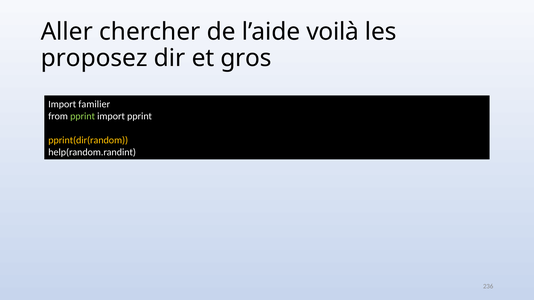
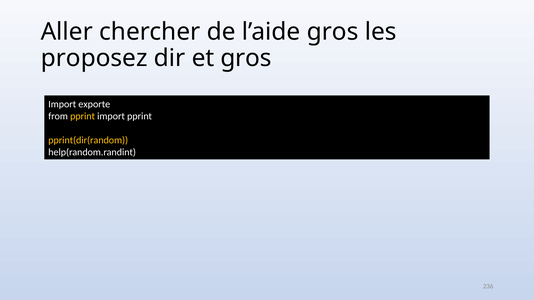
l’aide voilà: voilà -> gros
familier: familier -> exporte
pprint at (83, 116) colour: light green -> yellow
